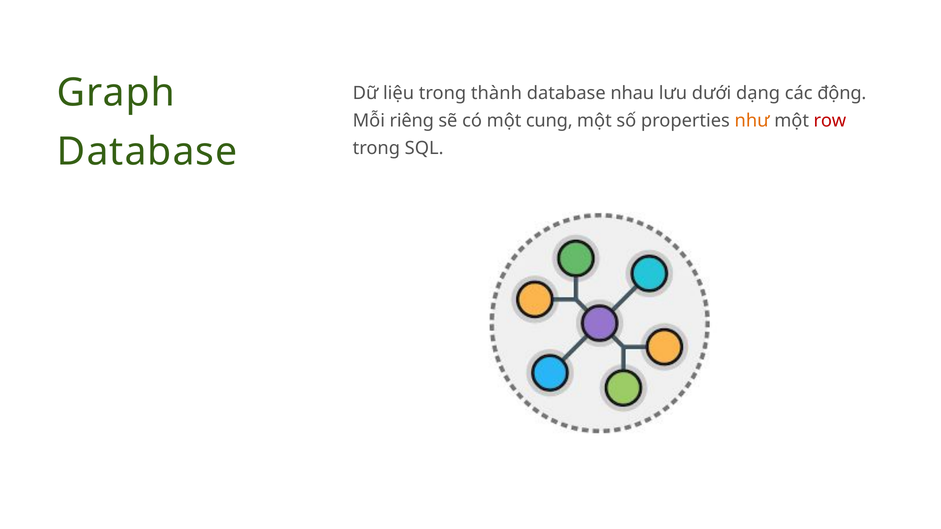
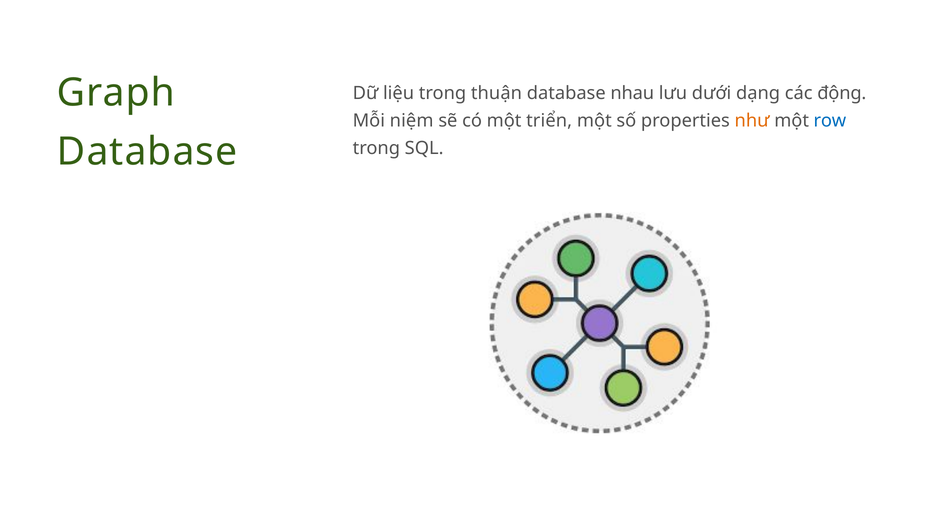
thành: thành -> thuận
riêng: riêng -> niệm
cung: cung -> triển
row colour: red -> blue
